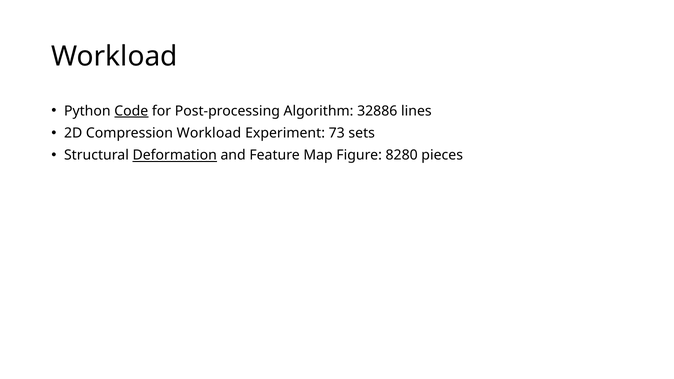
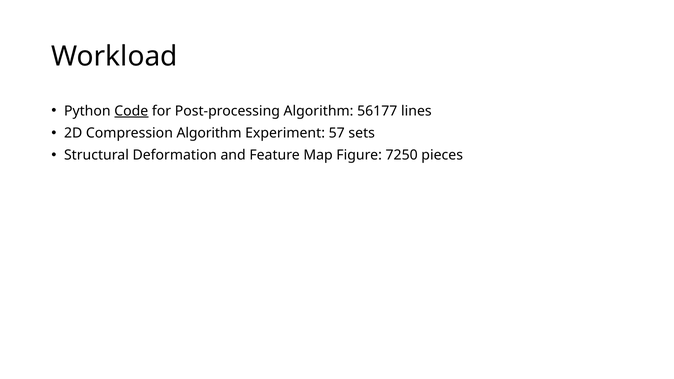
32886: 32886 -> 56177
Compression Workload: Workload -> Algorithm
73: 73 -> 57
Deformation underline: present -> none
8280: 8280 -> 7250
